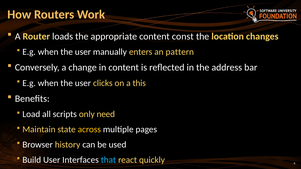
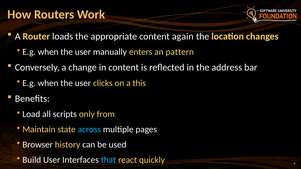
const: const -> again
need: need -> from
across colour: yellow -> light blue
